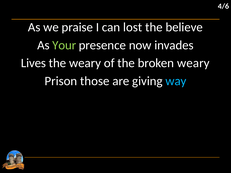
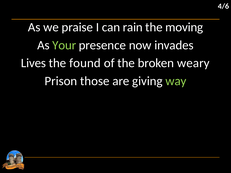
lost: lost -> rain
believe: believe -> moving
the weary: weary -> found
way colour: light blue -> light green
